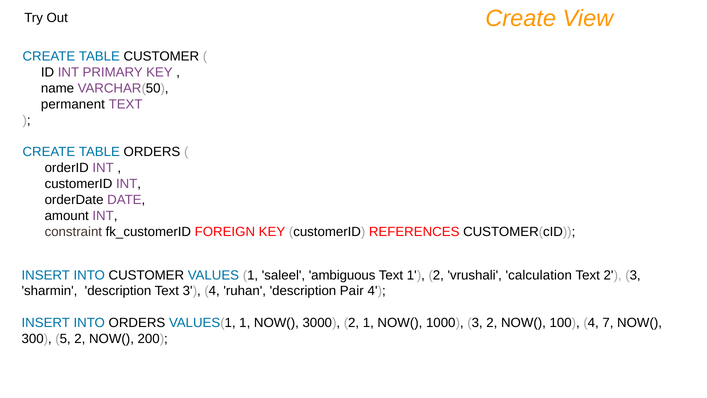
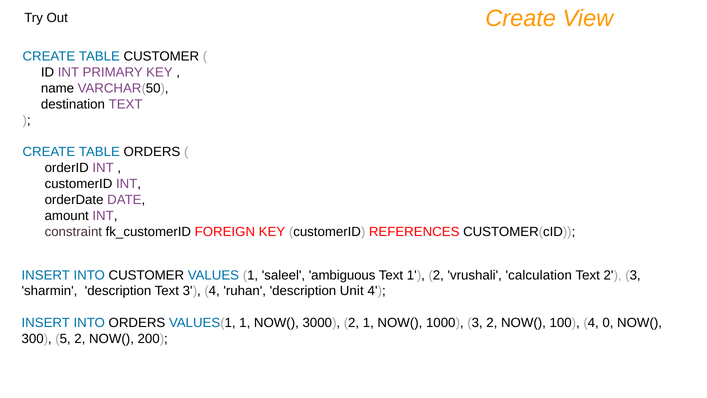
permanent: permanent -> destination
Pair: Pair -> Unit
7: 7 -> 0
